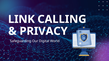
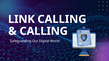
PRIVACY at (44, 31): PRIVACY -> CALLING
